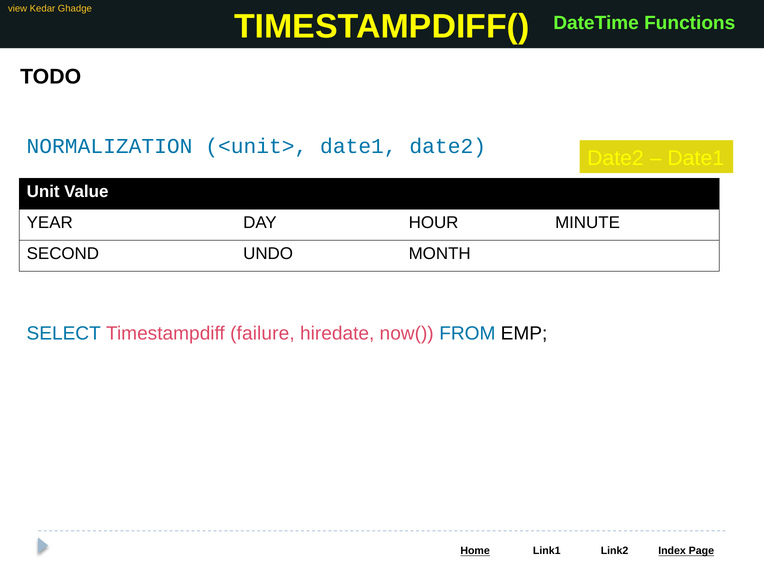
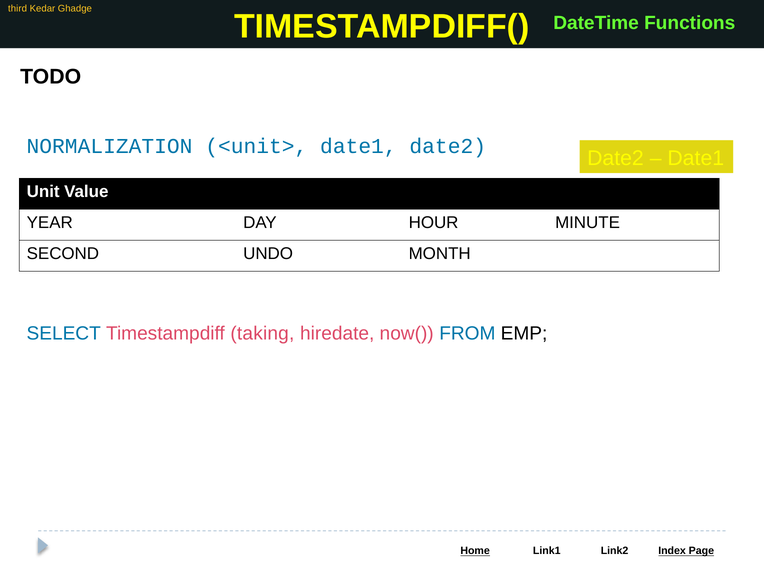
view: view -> third
failure: failure -> taking
